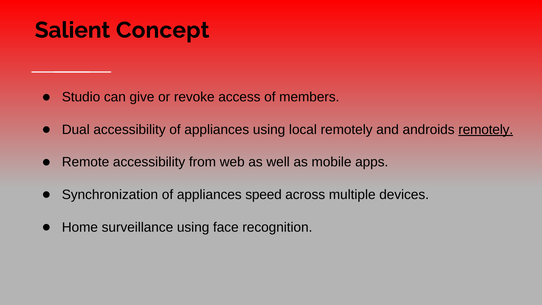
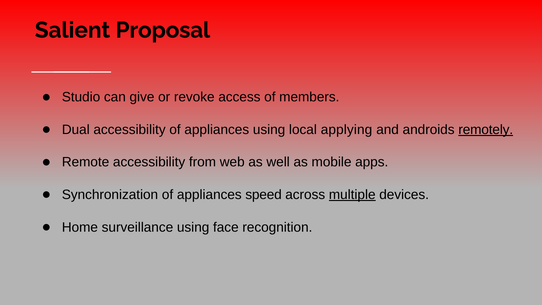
Concept: Concept -> Proposal
local remotely: remotely -> applying
multiple underline: none -> present
